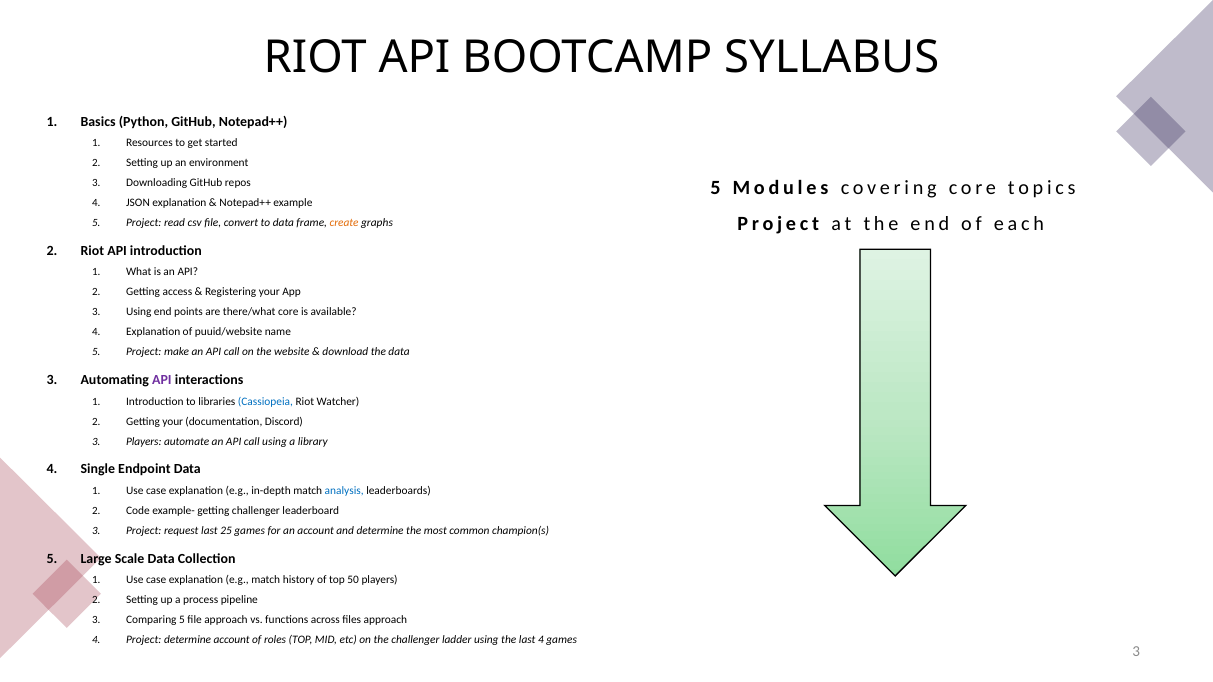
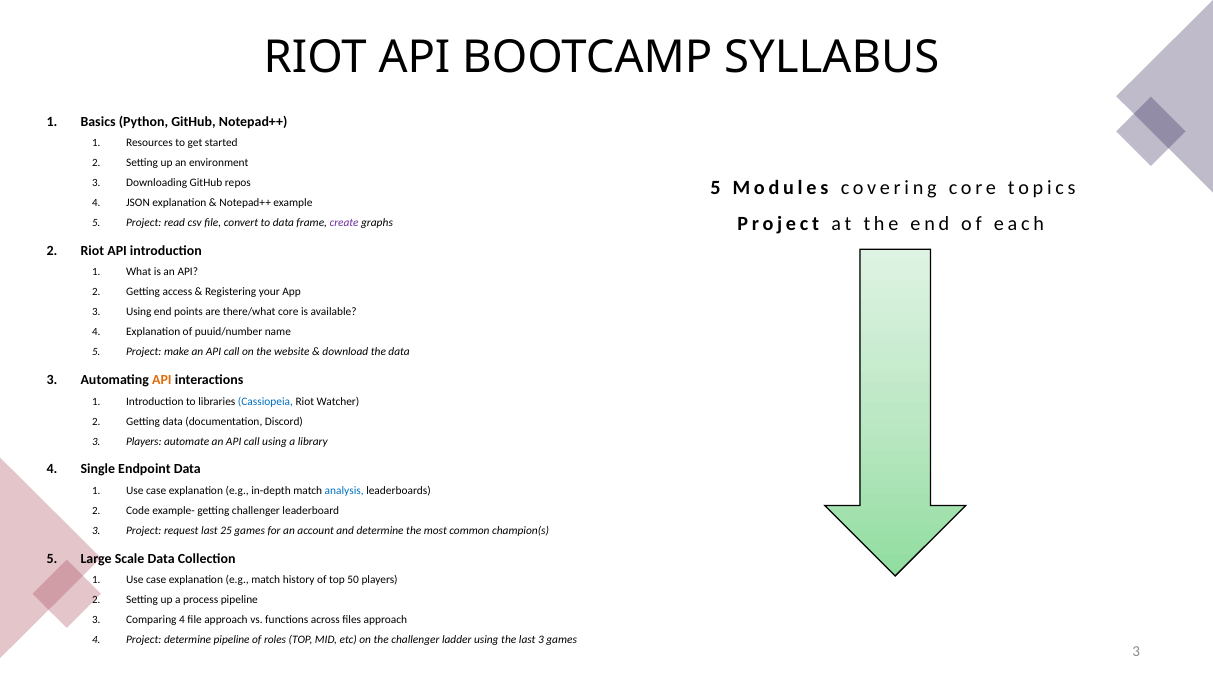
create colour: orange -> purple
puuid/website: puuid/website -> puuid/number
API at (162, 380) colour: purple -> orange
Getting your: your -> data
Comparing 5: 5 -> 4
determine account: account -> pipeline
last 4: 4 -> 3
